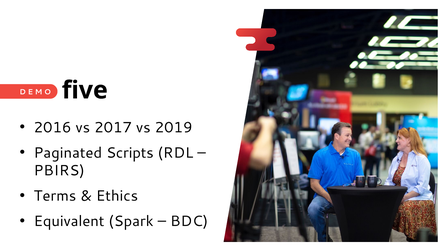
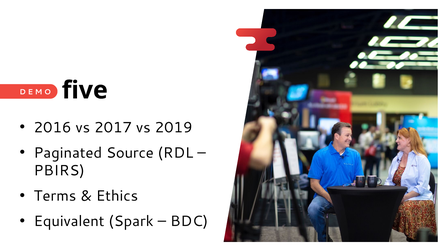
Scripts: Scripts -> Source
